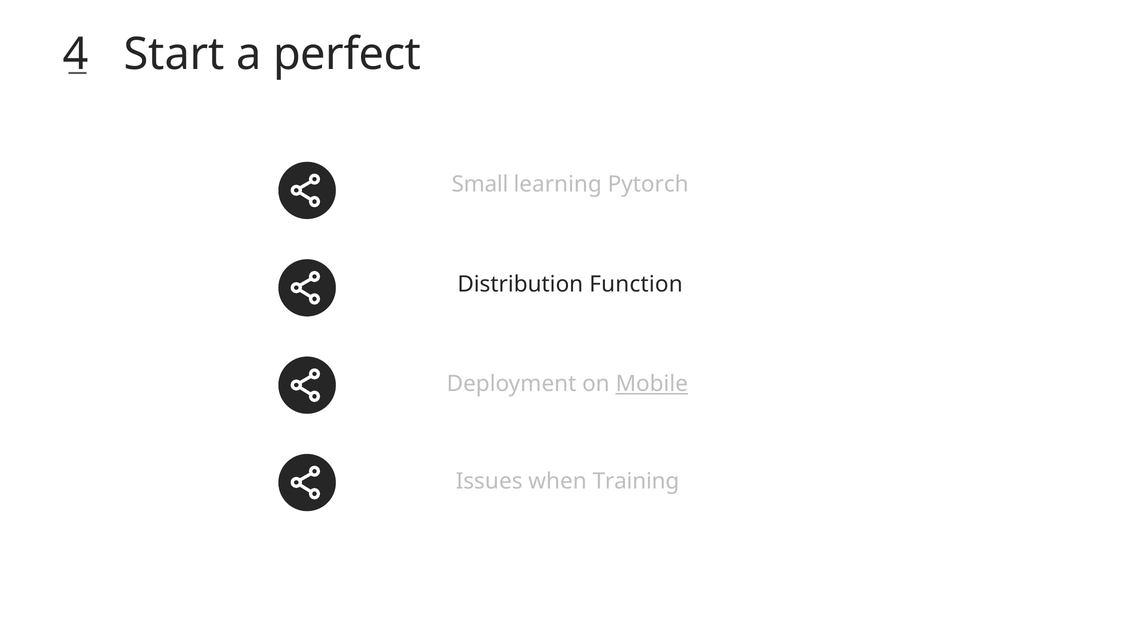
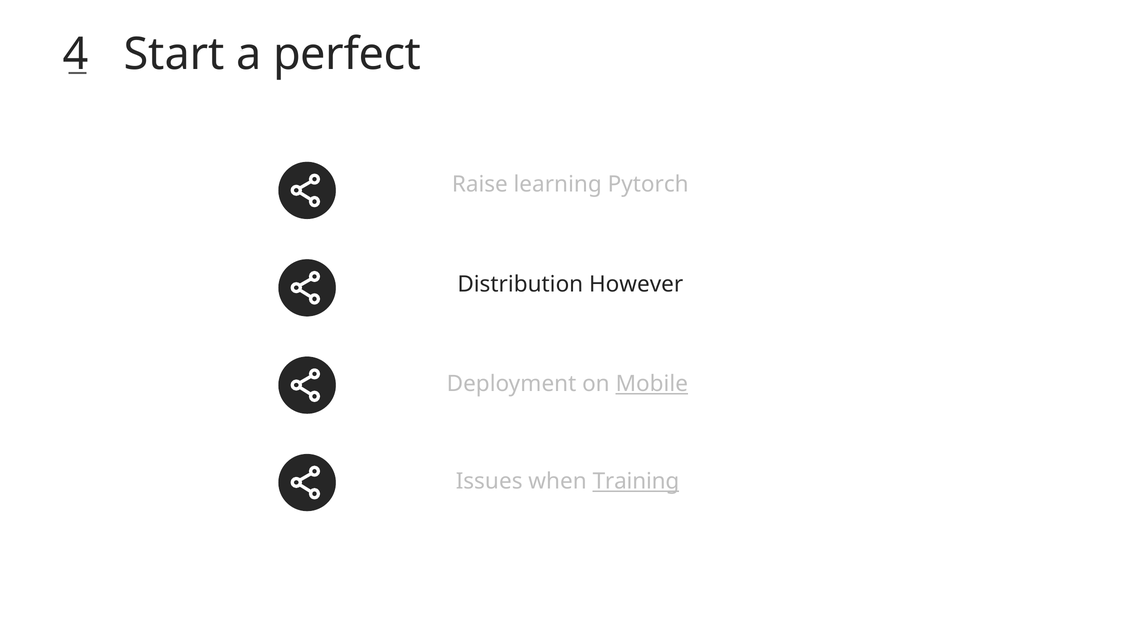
Small: Small -> Raise
Function: Function -> However
Training underline: none -> present
